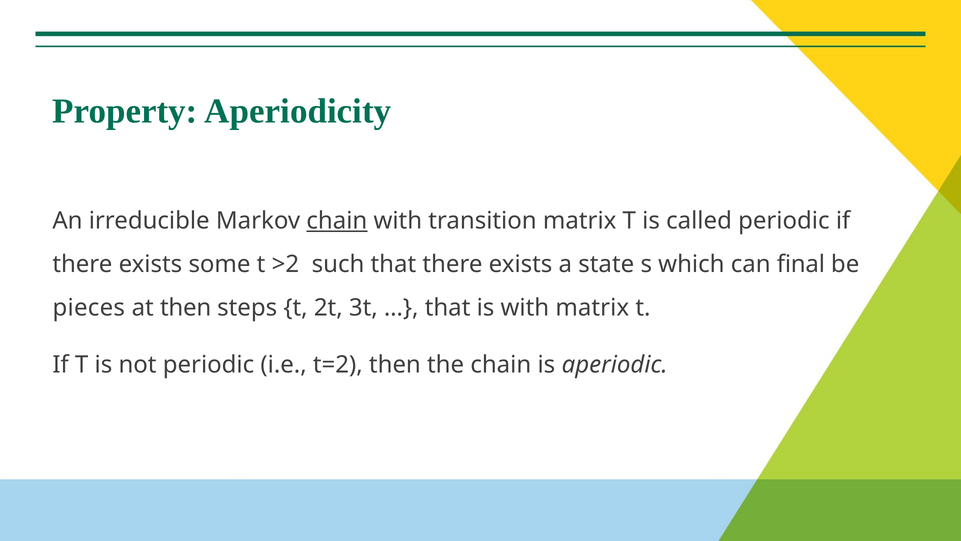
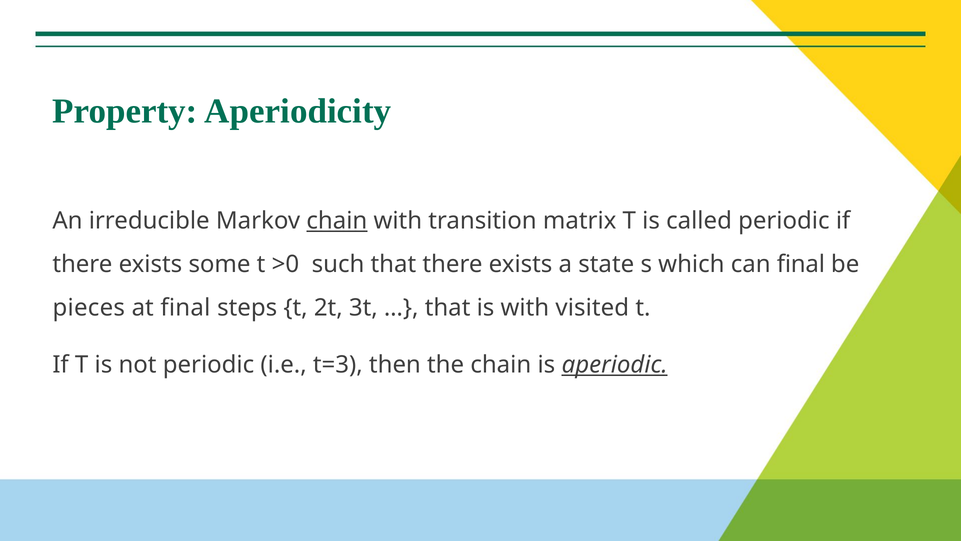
>2: >2 -> >0
at then: then -> final
with matrix: matrix -> visited
t=2: t=2 -> t=3
aperiodic underline: none -> present
